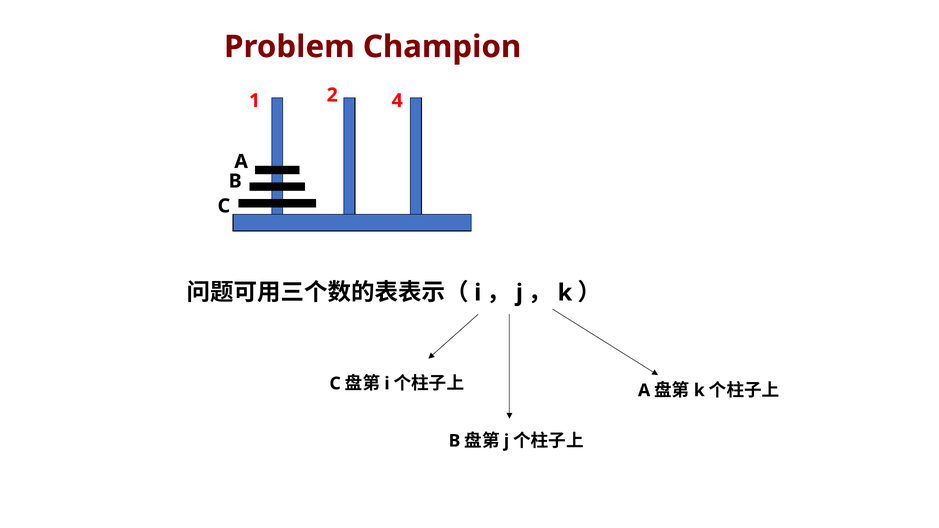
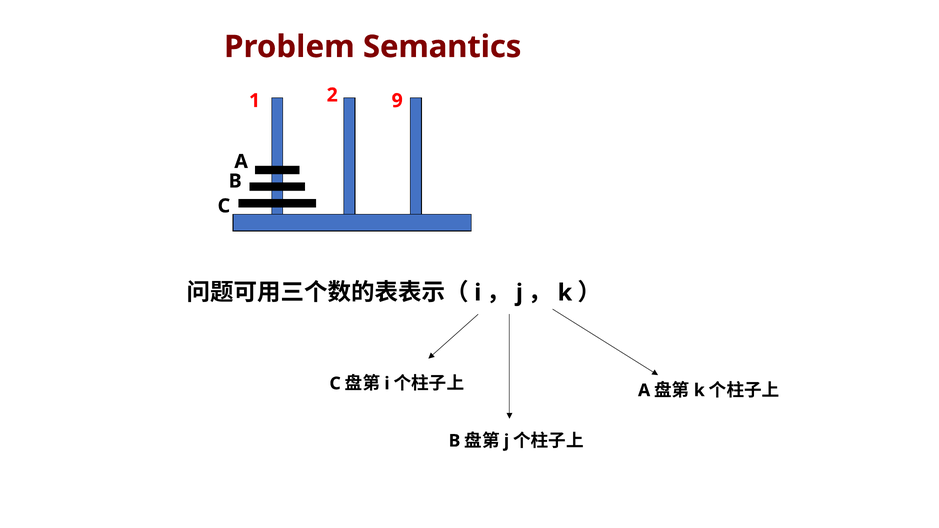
Champion: Champion -> Semantics
4: 4 -> 9
